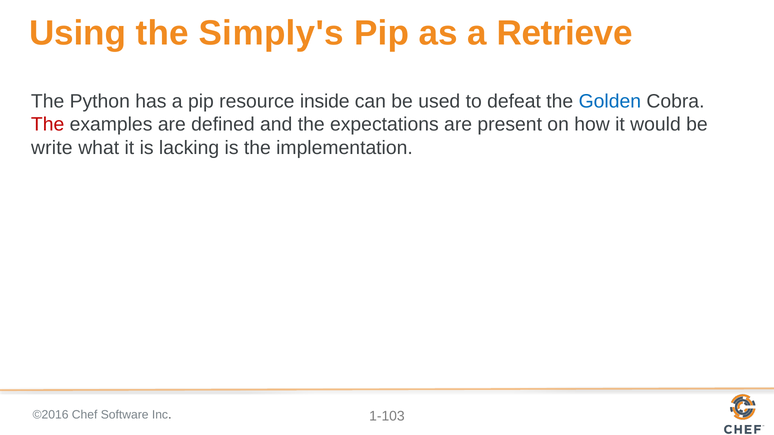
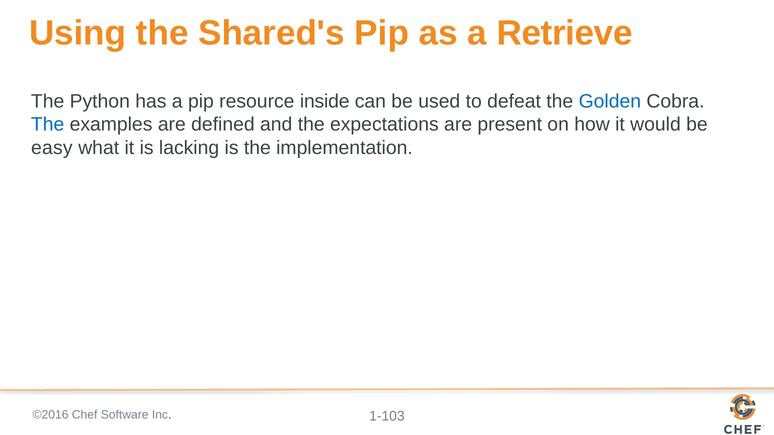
Simply's: Simply's -> Shared's
The at (48, 125) colour: red -> blue
write: write -> easy
